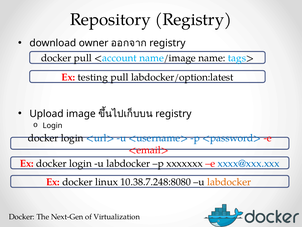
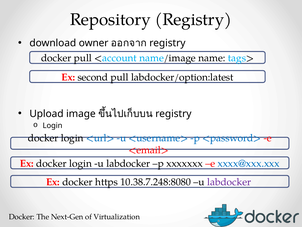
testing: testing -> second
linux: linux -> https
labdocker at (229, 182) colour: orange -> purple
